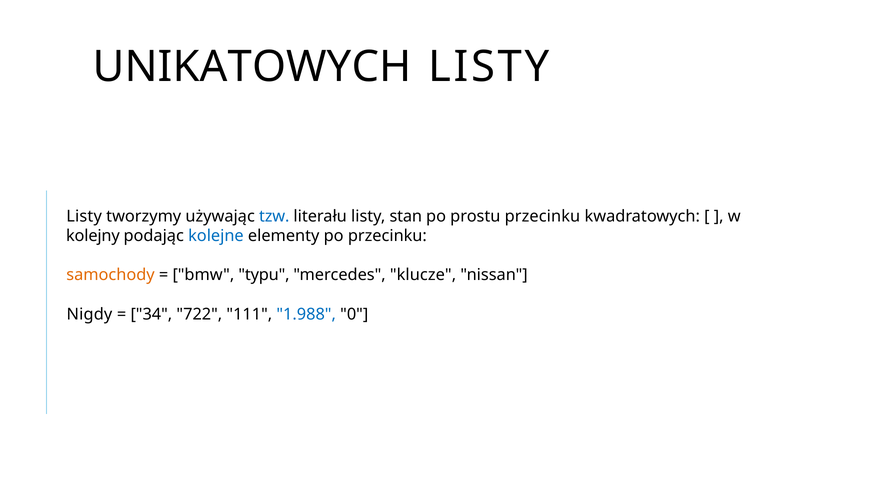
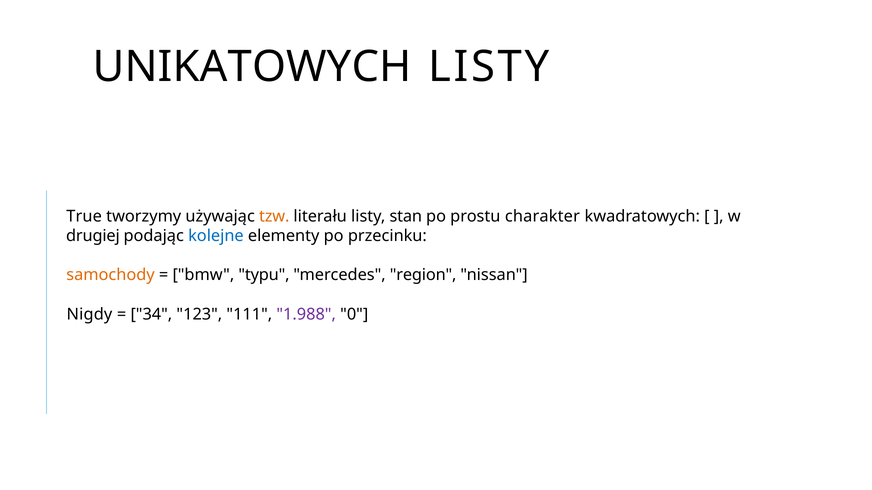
Listy at (84, 216): Listy -> True
tzw colour: blue -> orange
prostu przecinku: przecinku -> charakter
kolejny: kolejny -> drugiej
klucze: klucze -> region
722: 722 -> 123
1.988 colour: blue -> purple
